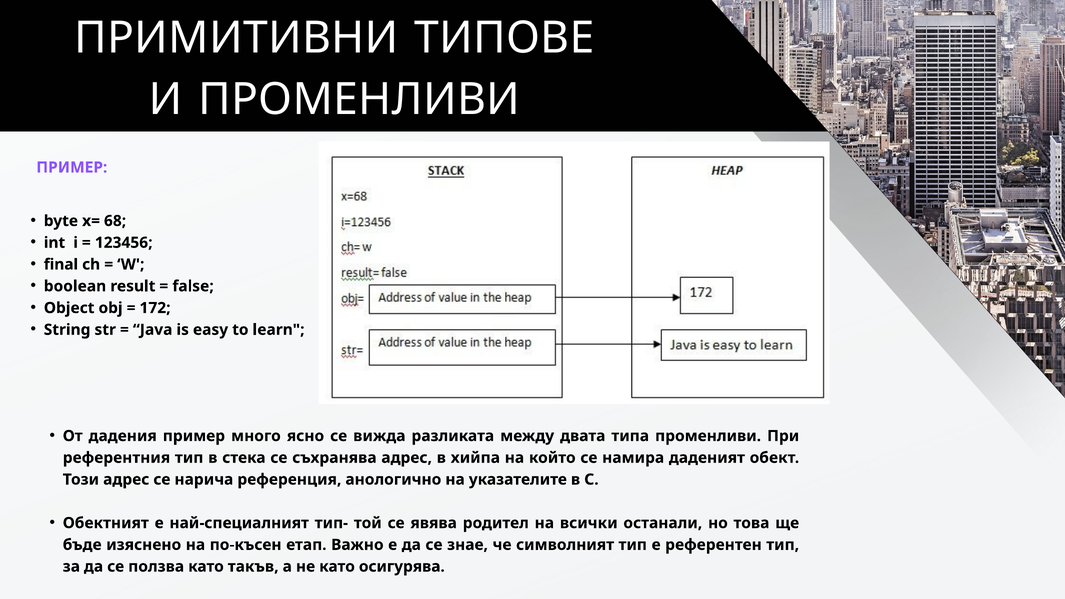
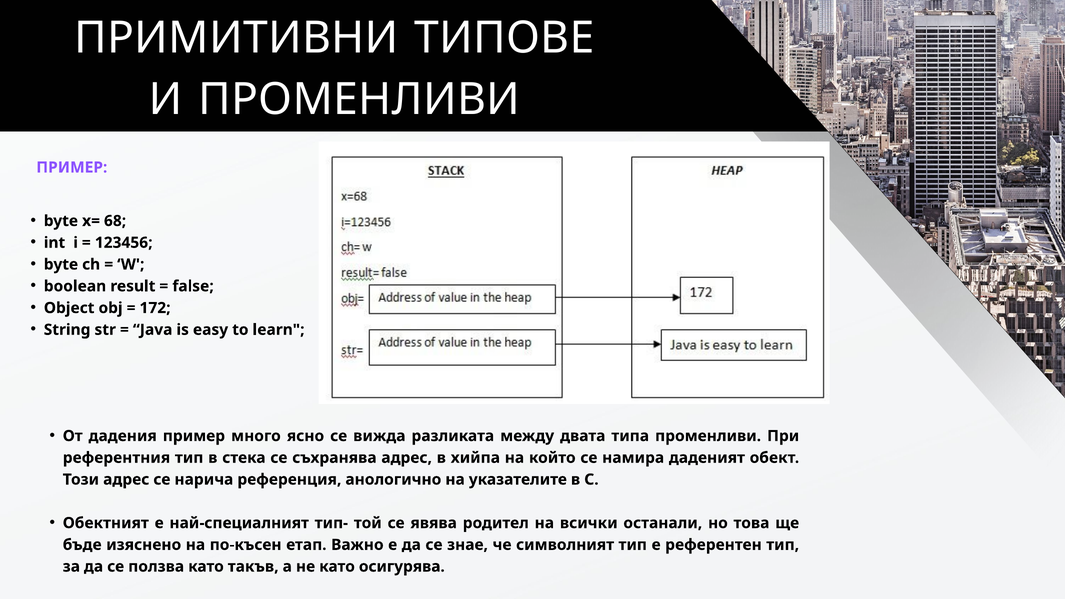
final at (61, 264): final -> byte
